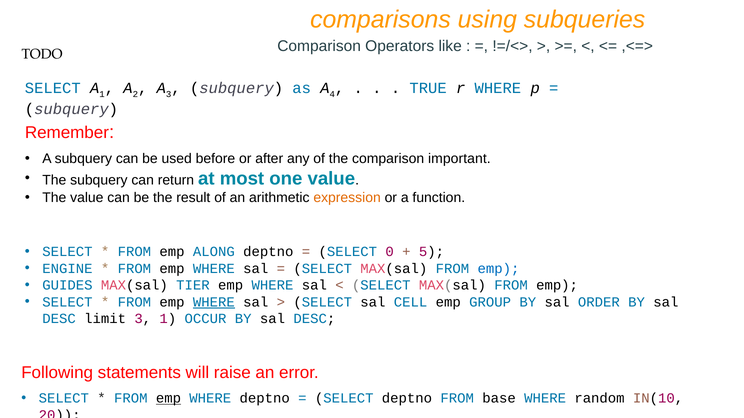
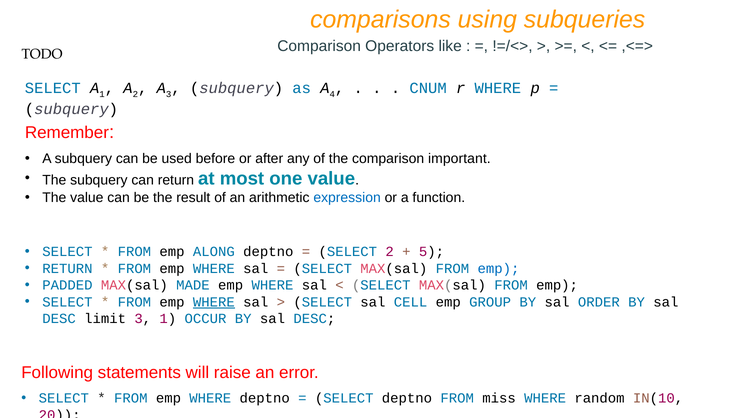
TRUE: TRUE -> CNUM
expression colour: orange -> blue
SELECT 0: 0 -> 2
ENGINE at (67, 269): ENGINE -> RETURN
GUIDES: GUIDES -> PADDED
TIER: TIER -> MADE
emp at (168, 399) underline: present -> none
base: base -> miss
